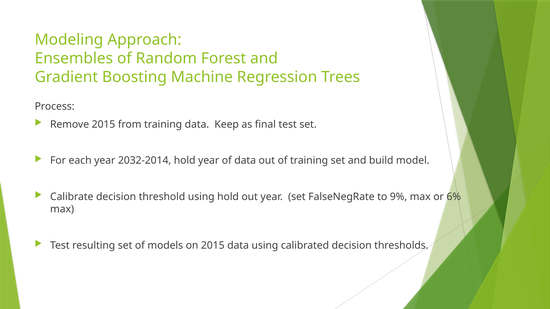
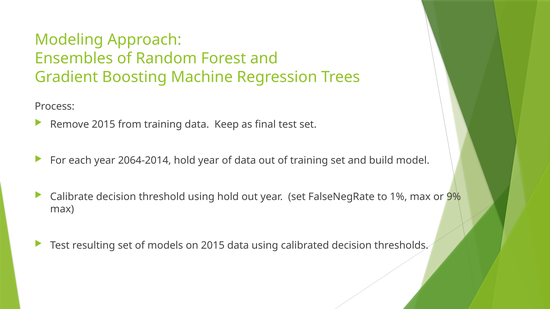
2032-2014: 2032-2014 -> 2064-2014
9%: 9% -> 1%
6%: 6% -> 9%
